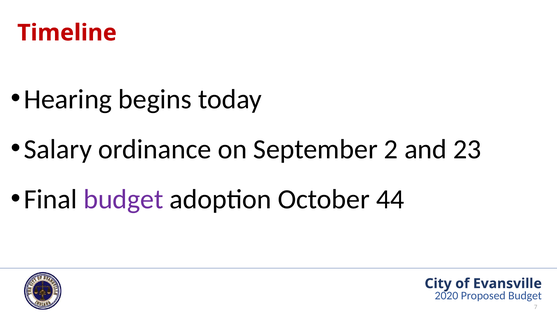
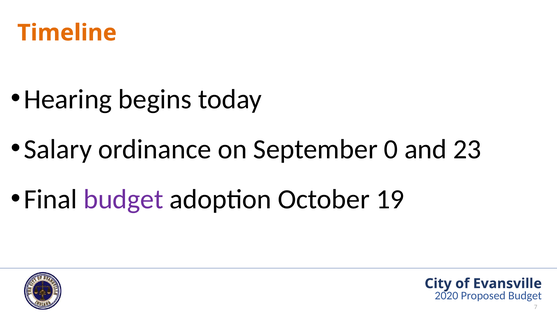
Timeline colour: red -> orange
2: 2 -> 0
44: 44 -> 19
